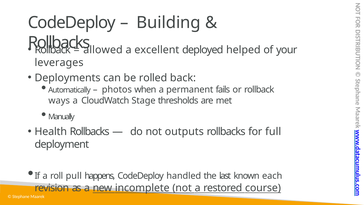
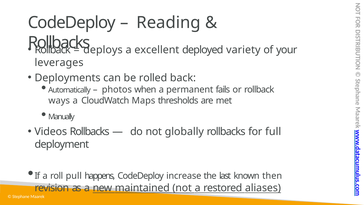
Building: Building -> Reading
allowed: allowed -> deploys
helped: helped -> variety
Stage: Stage -> Maps
Health: Health -> Videos
outputs: outputs -> globally
handled: handled -> increase
each: each -> then
incomplete: incomplete -> maintained
course: course -> aliases
